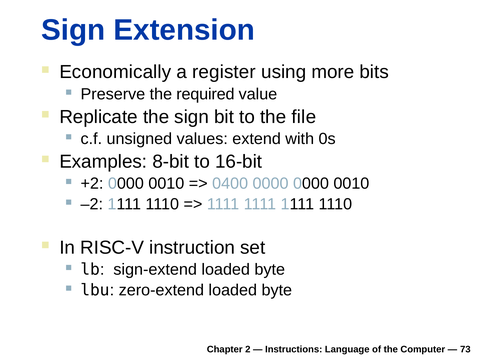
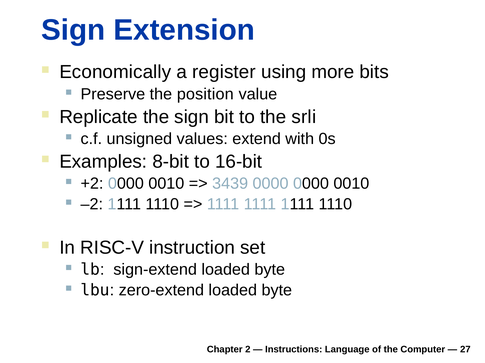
required: required -> position
file: file -> srli
0400: 0400 -> 3439
73: 73 -> 27
